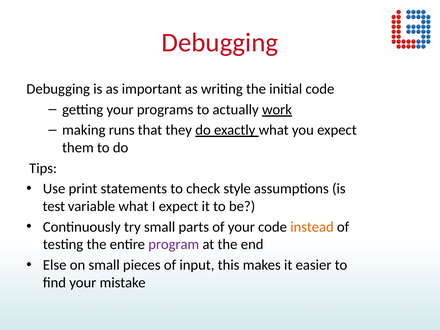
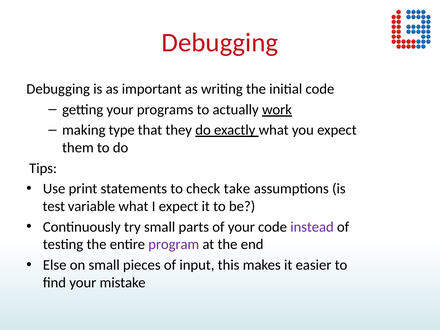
runs: runs -> type
style: style -> take
instead colour: orange -> purple
